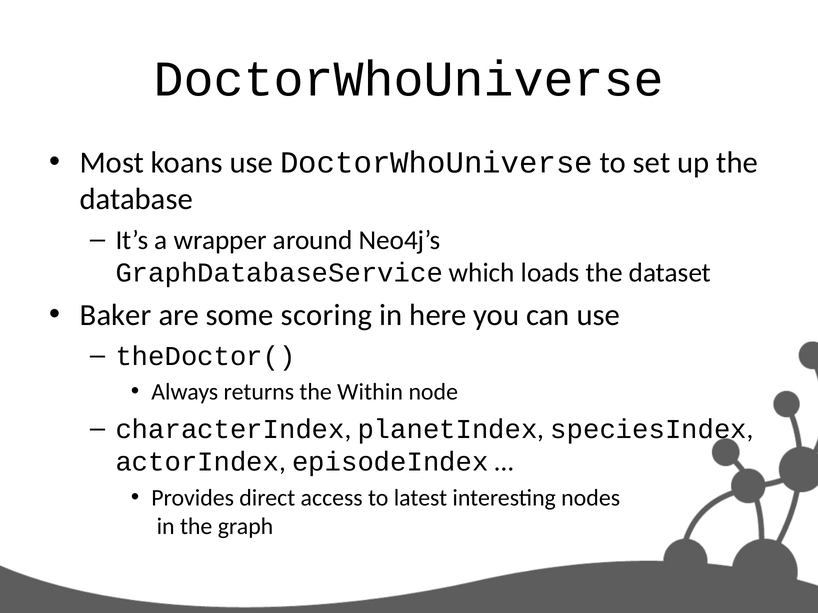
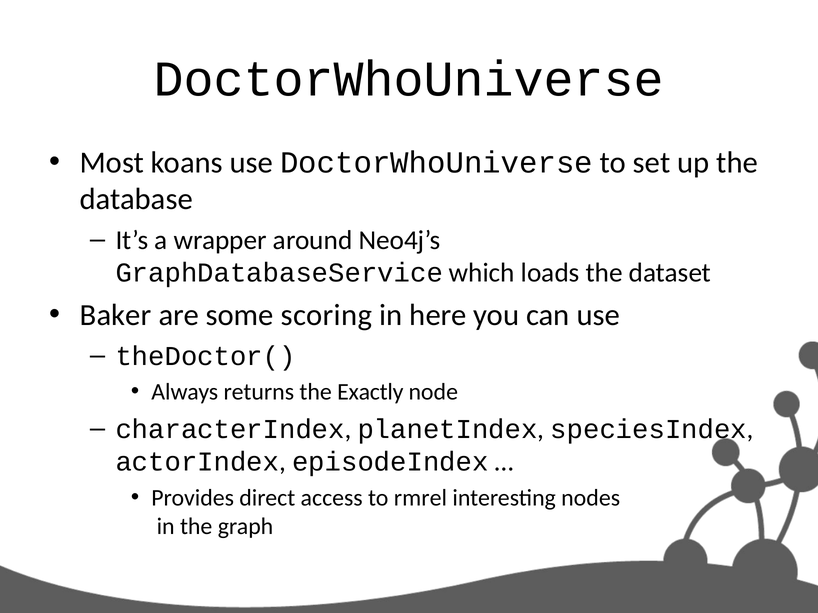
Within: Within -> Exactly
latest: latest -> rmrel
